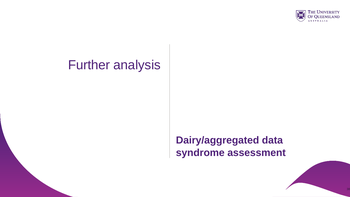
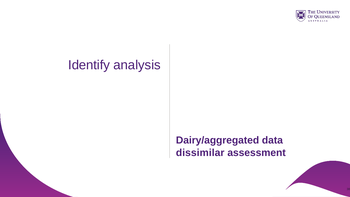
Further: Further -> Identify
syndrome: syndrome -> dissimilar
